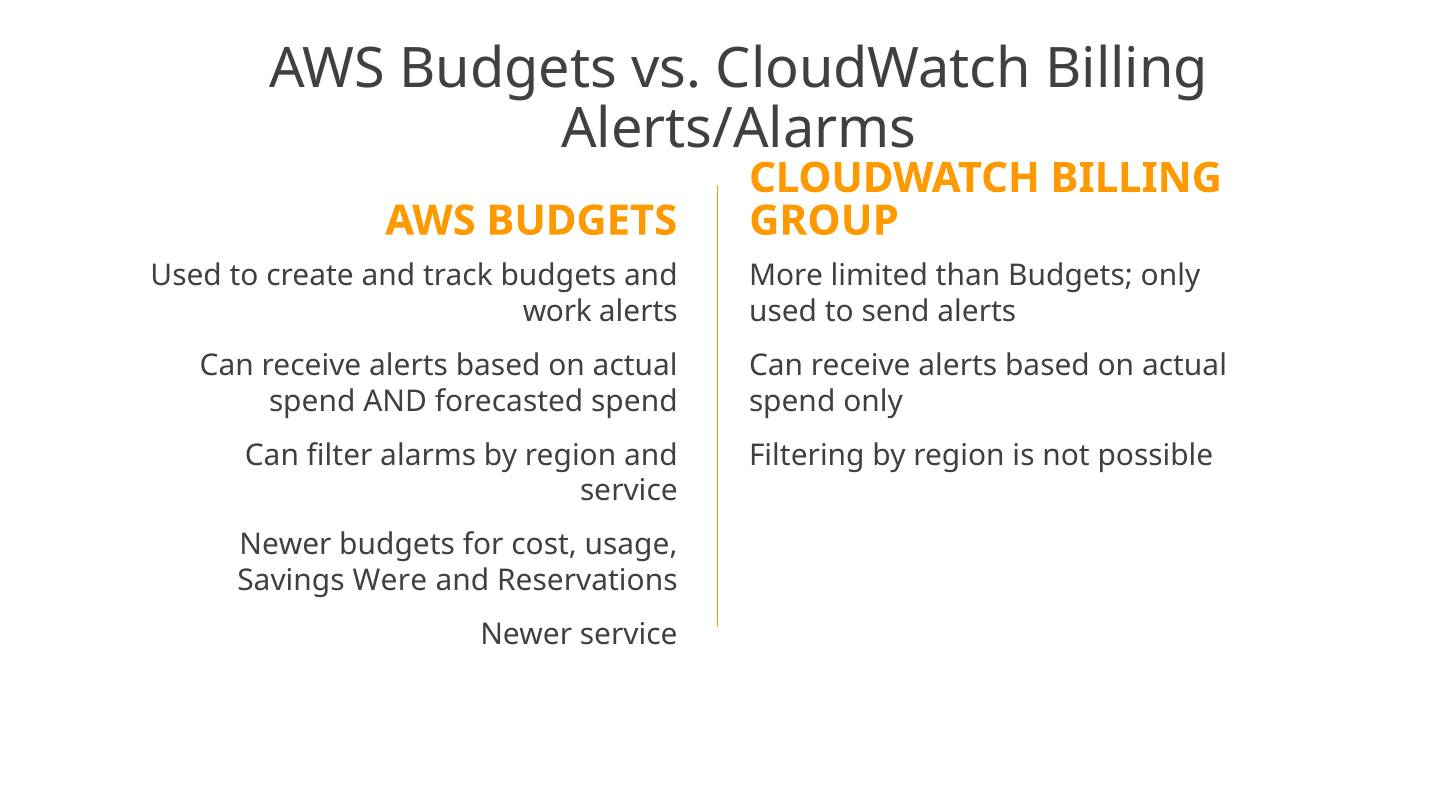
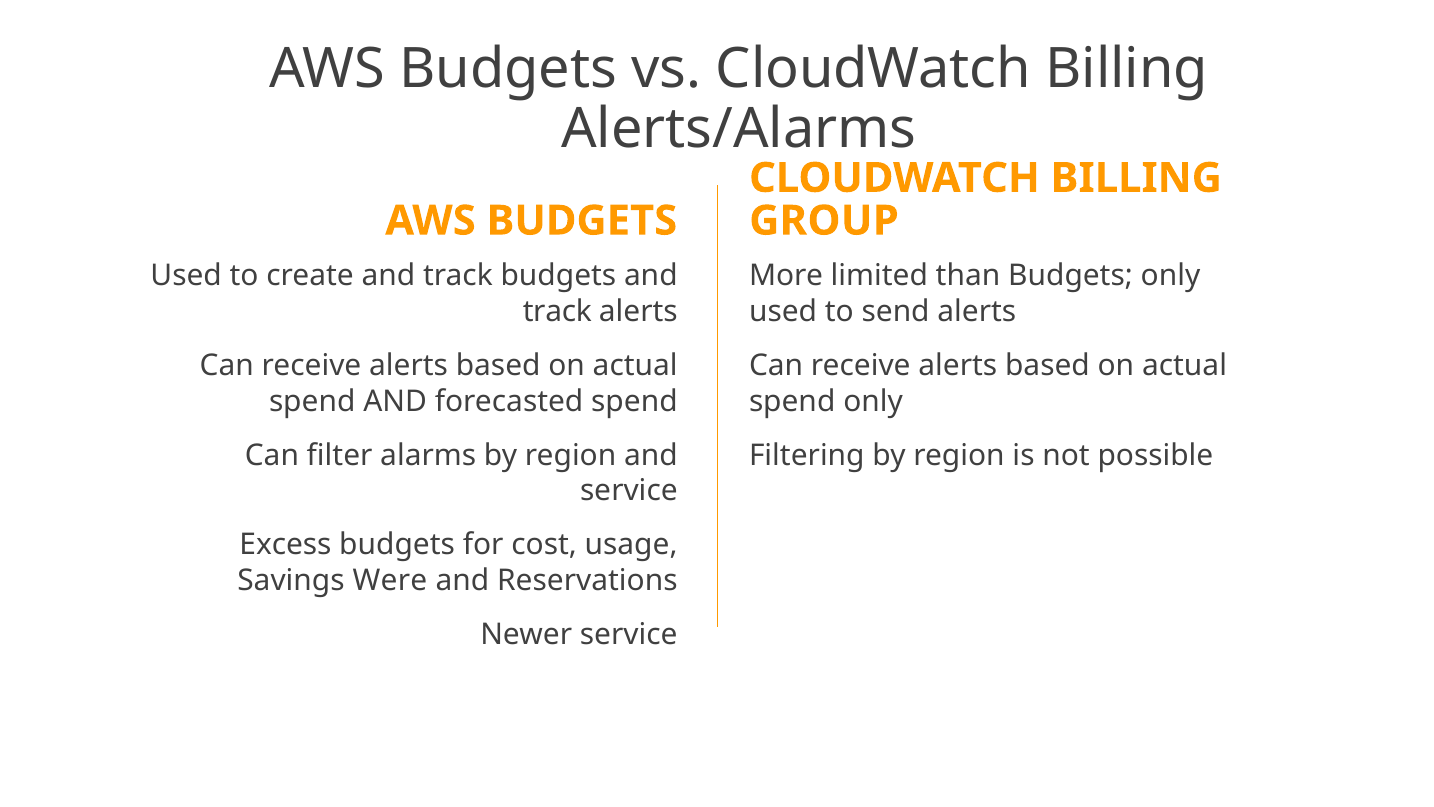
work at (557, 311): work -> track
Newer at (286, 545): Newer -> Excess
